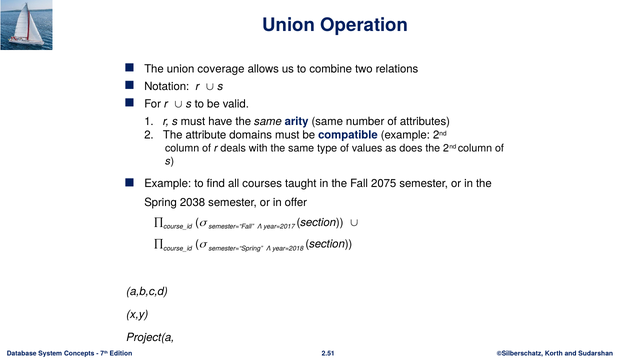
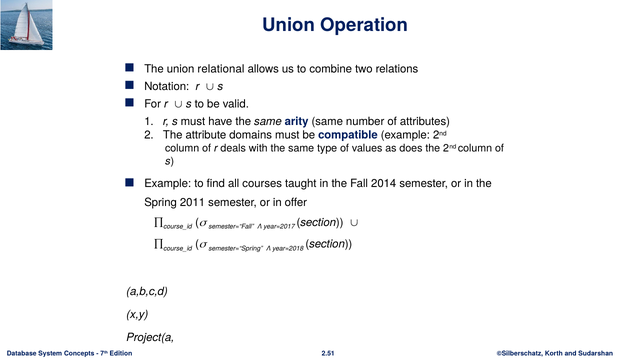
coverage: coverage -> relational
2075: 2075 -> 2014
2038: 2038 -> 2011
